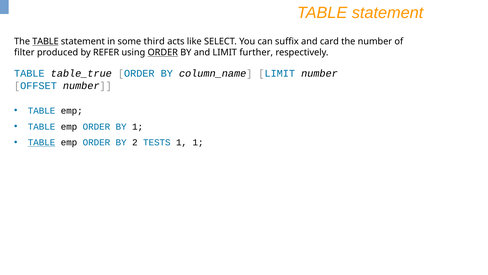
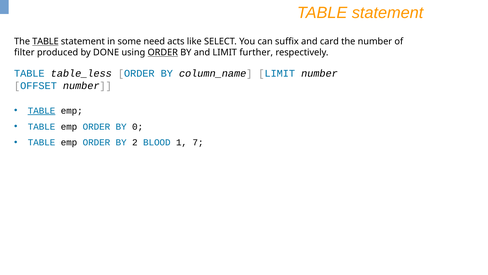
third: third -> need
REFER: REFER -> DONE
table_true: table_true -> table_less
TABLE at (42, 111) underline: none -> present
BY 1: 1 -> 0
TABLE at (42, 142) underline: present -> none
TESTS: TESTS -> BLOOD
1 1: 1 -> 7
